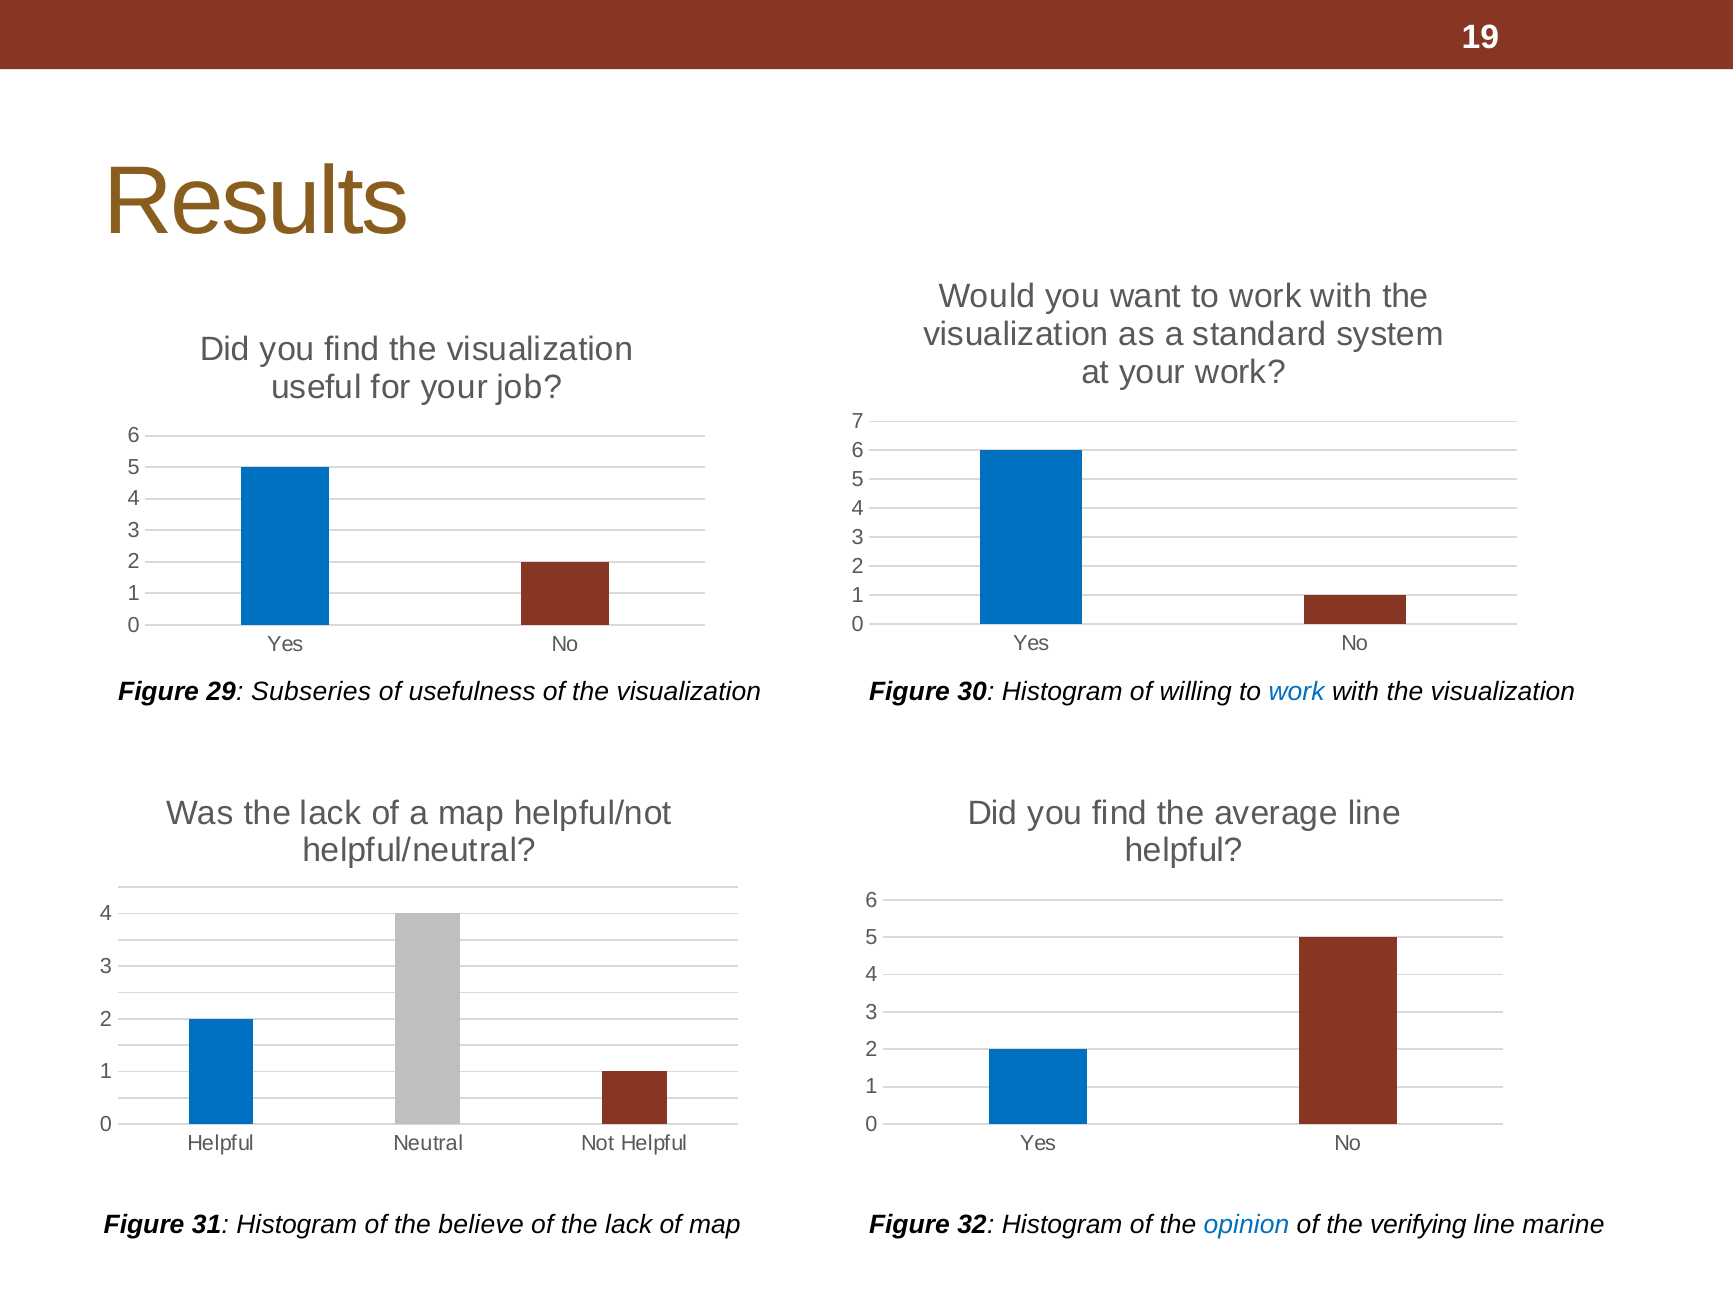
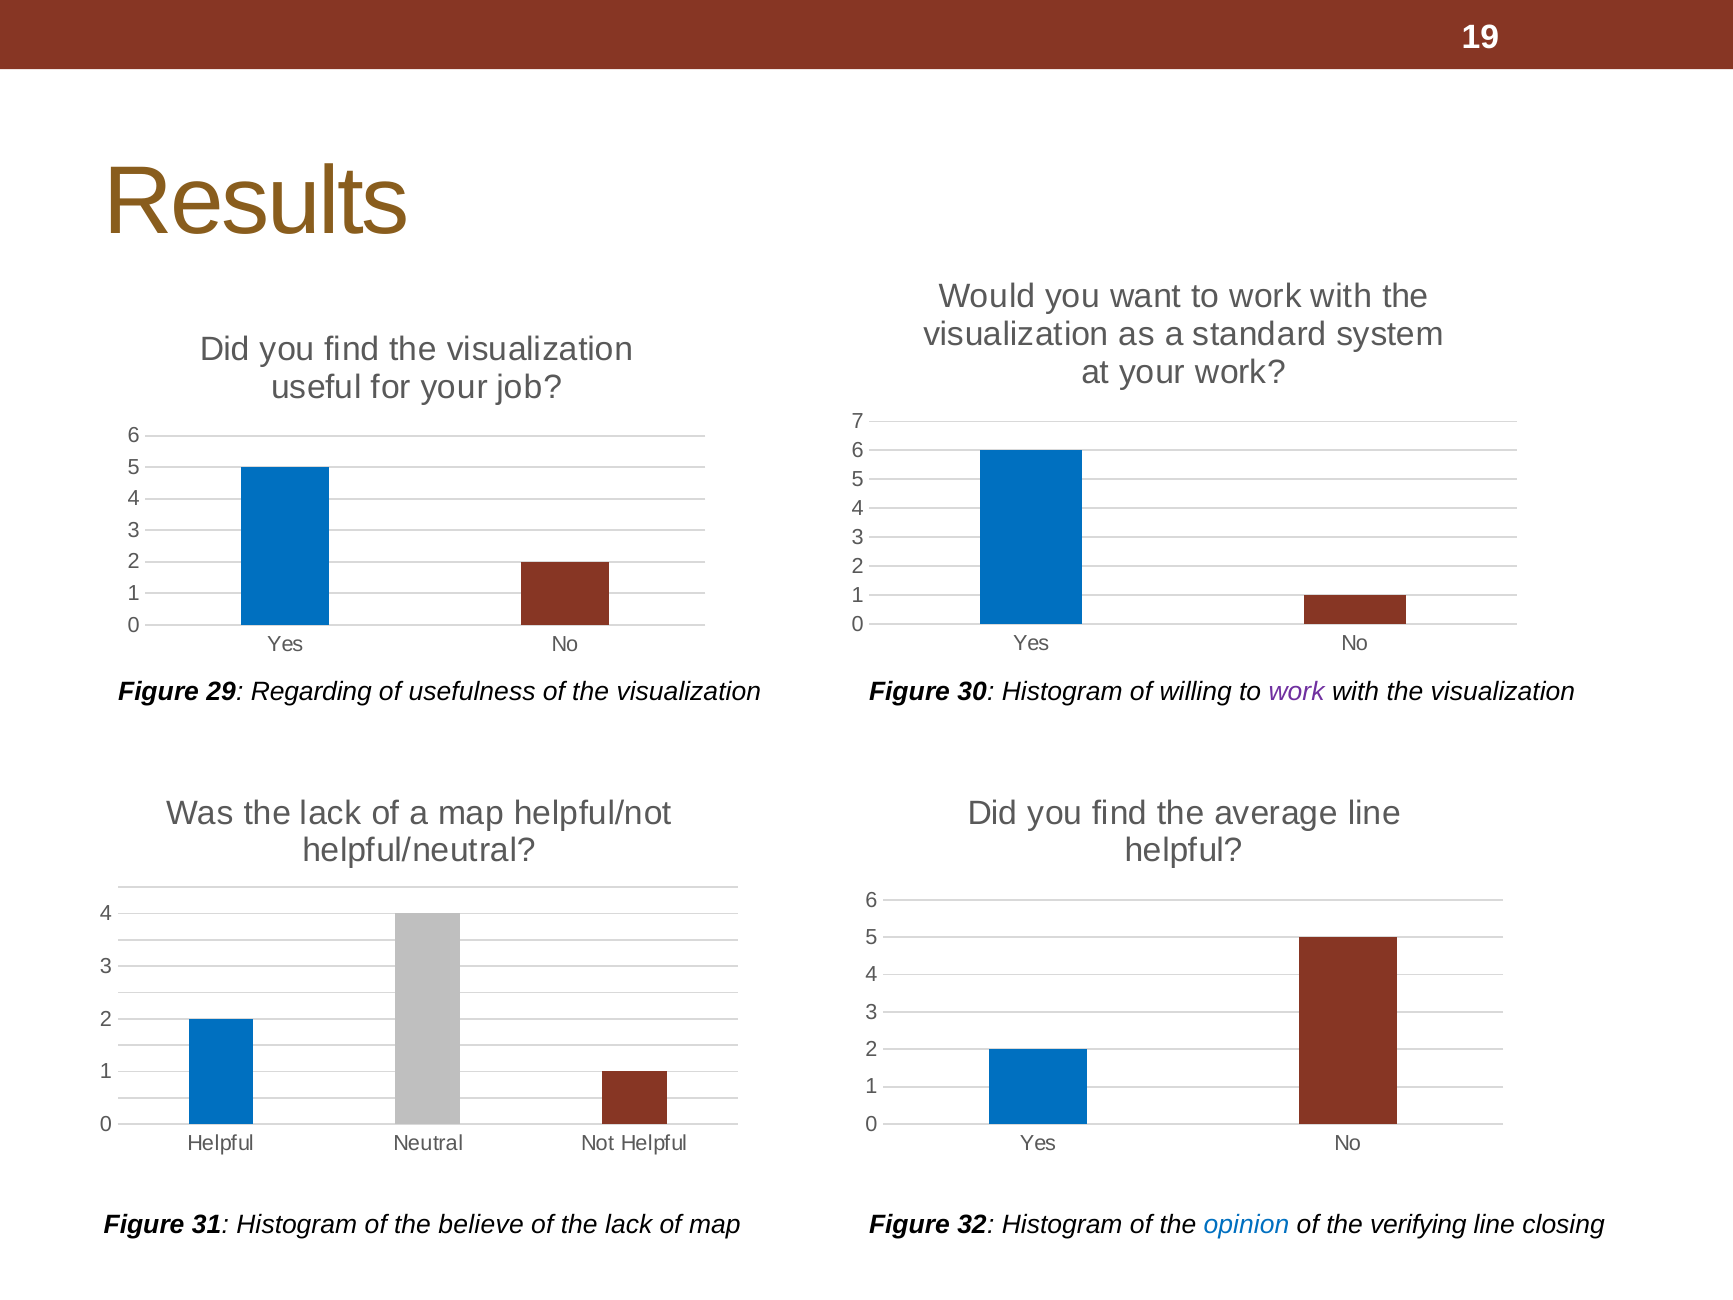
Subseries: Subseries -> Regarding
work at (1297, 692) colour: blue -> purple
marine: marine -> closing
